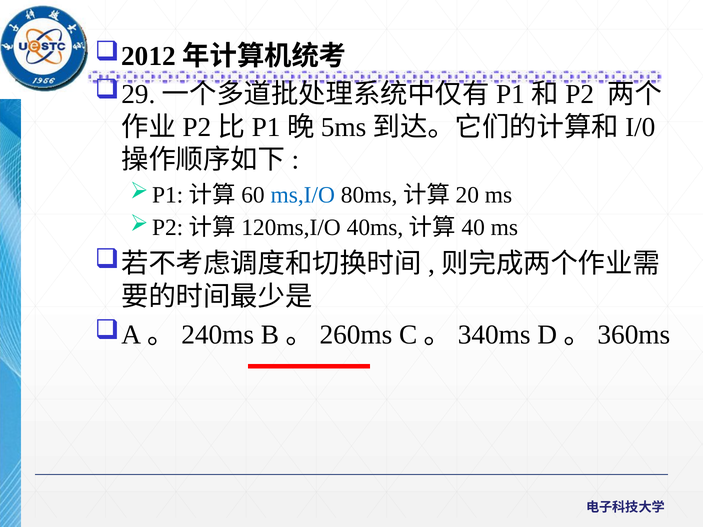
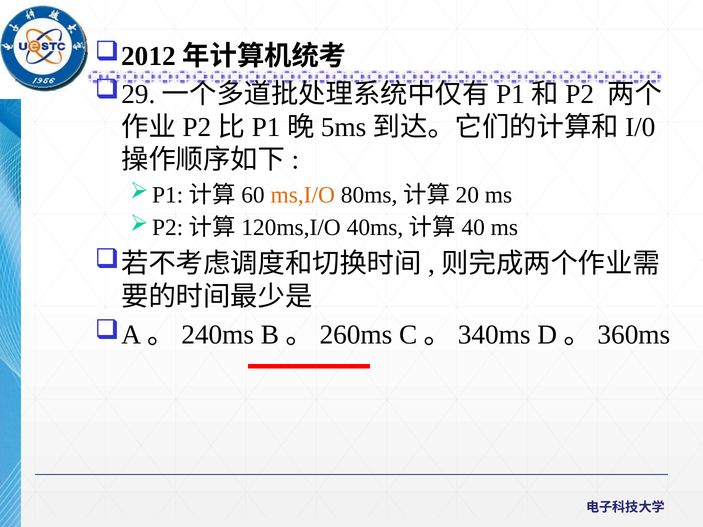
ms,I/O colour: blue -> orange
